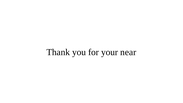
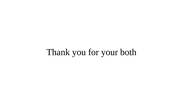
near: near -> both
